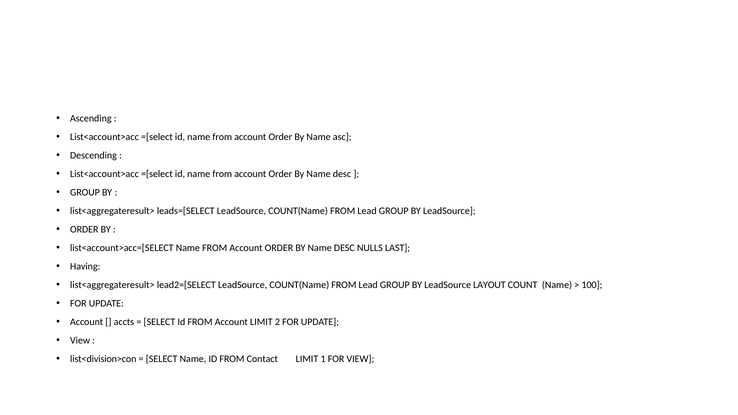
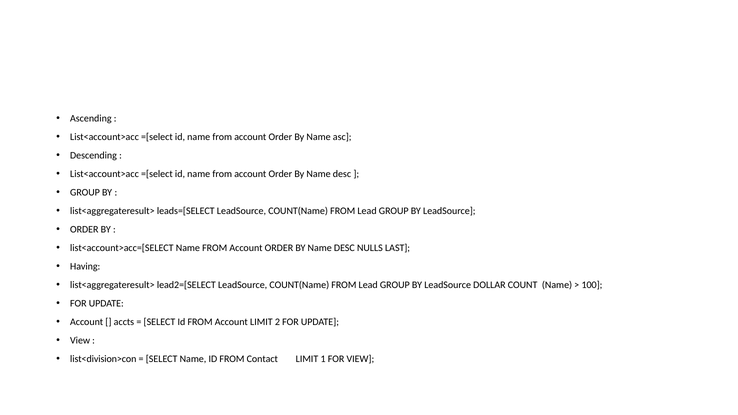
LAYOUT: LAYOUT -> DOLLAR
